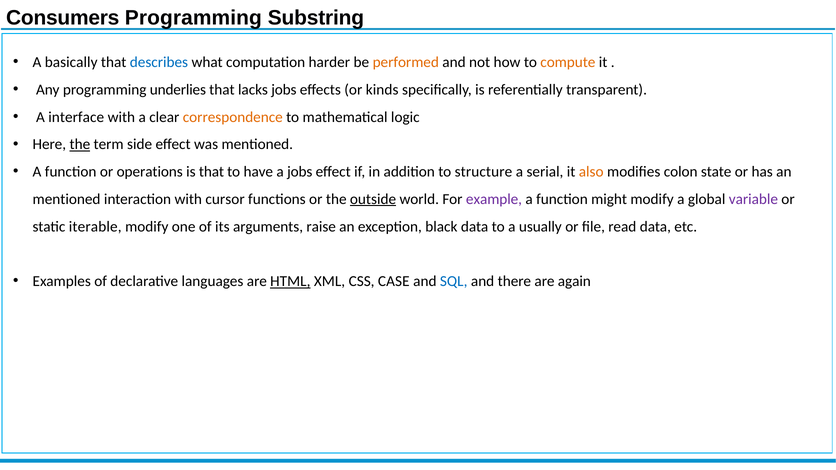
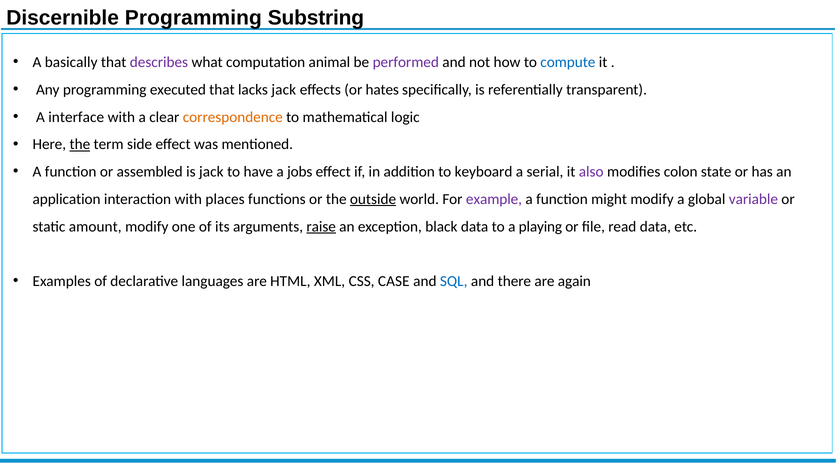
Consumers: Consumers -> Discernible
describes colour: blue -> purple
harder: harder -> animal
performed colour: orange -> purple
compute colour: orange -> blue
underlies: underlies -> executed
lacks jobs: jobs -> jack
kinds: kinds -> hates
operations: operations -> assembled
is that: that -> jack
structure: structure -> keyboard
also colour: orange -> purple
mentioned at (67, 199): mentioned -> application
cursor: cursor -> places
iterable: iterable -> amount
raise underline: none -> present
usually: usually -> playing
HTML underline: present -> none
